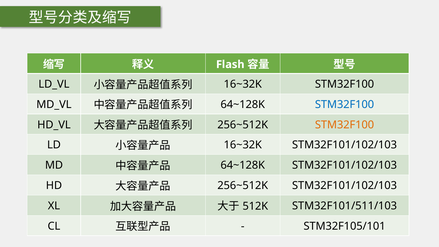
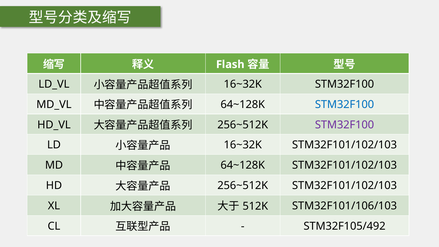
STM32F100 at (345, 125) colour: orange -> purple
STM32F101/511/103: STM32F101/511/103 -> STM32F101/106/103
STM32F105/101: STM32F105/101 -> STM32F105/492
